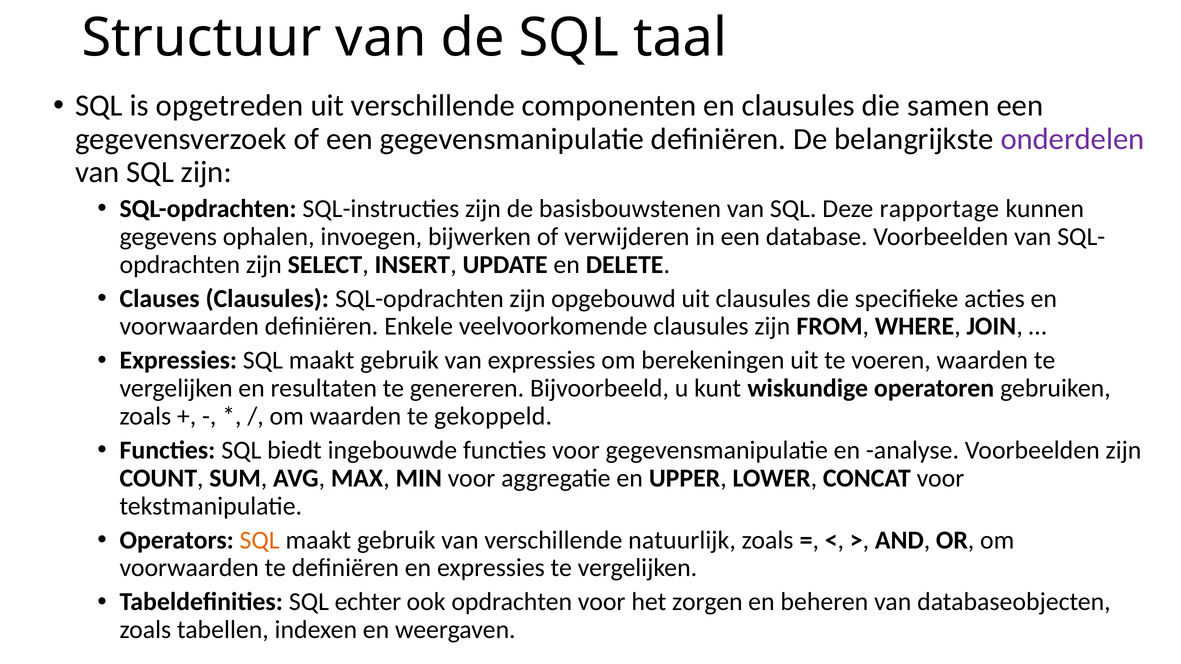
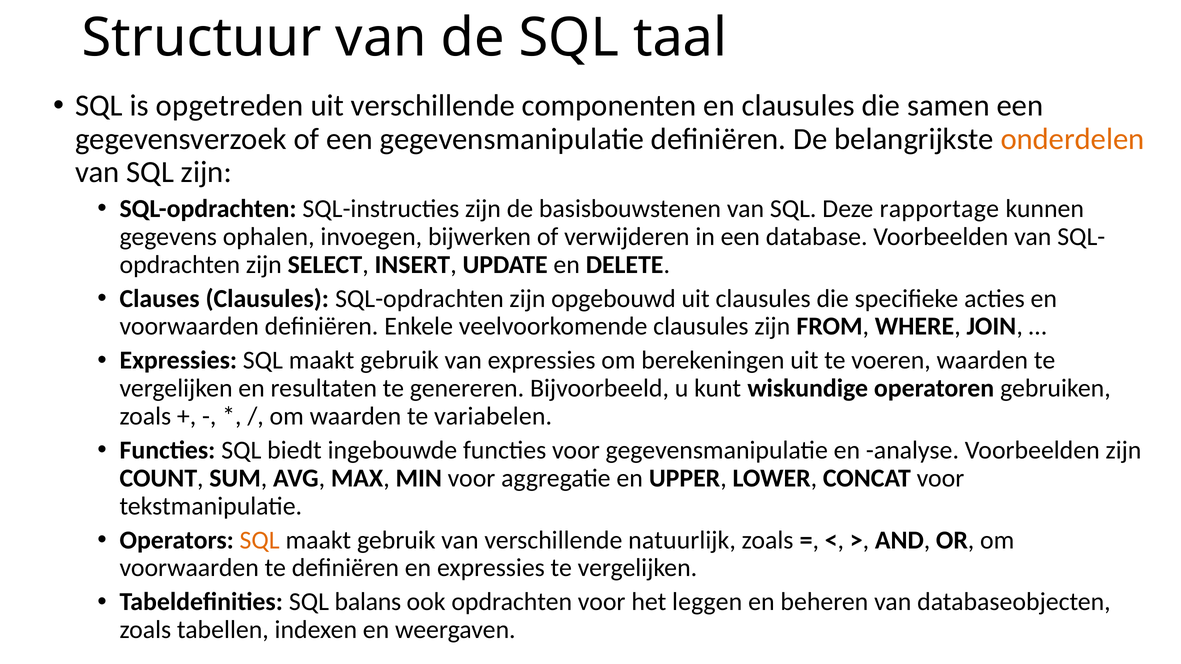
onderdelen colour: purple -> orange
gekoppeld: gekoppeld -> variabelen
echter: echter -> balans
zorgen: zorgen -> leggen
